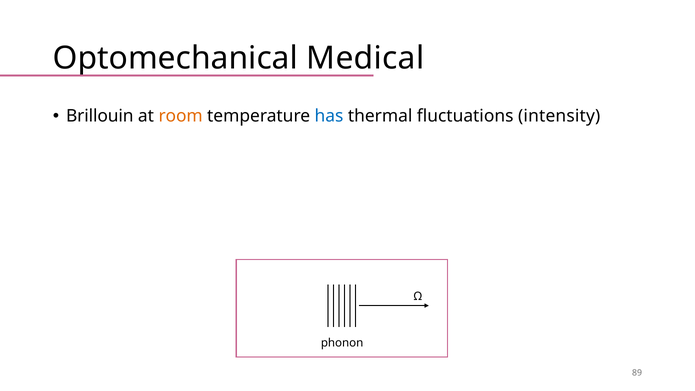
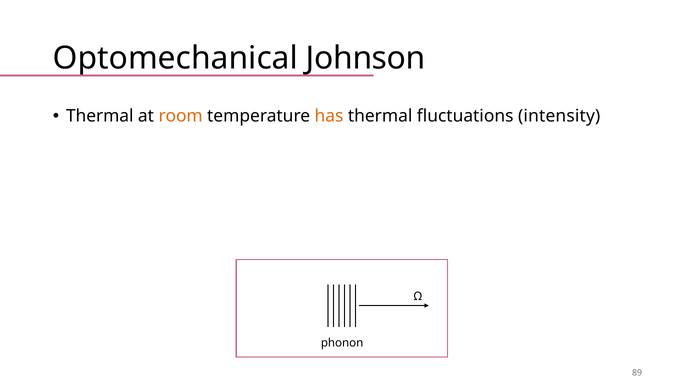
Medical: Medical -> Johnson
Brillouin at (100, 116): Brillouin -> Thermal
has colour: blue -> orange
